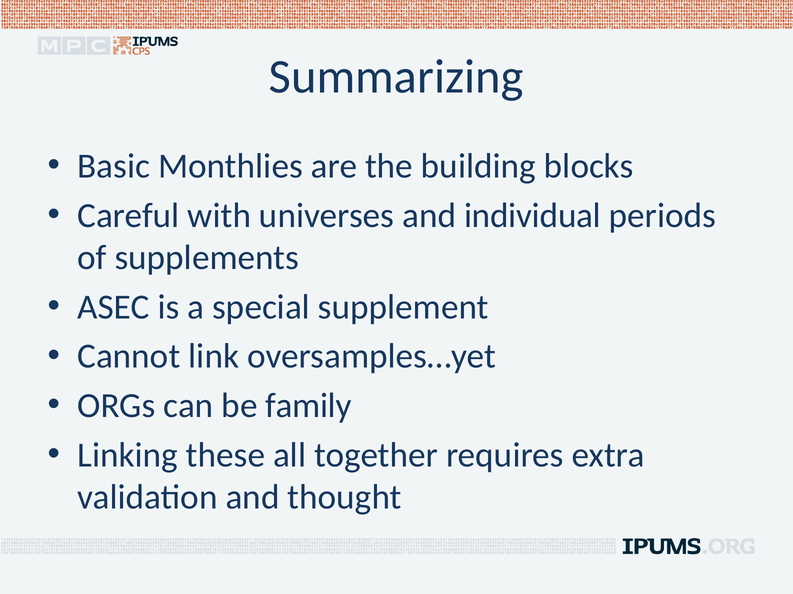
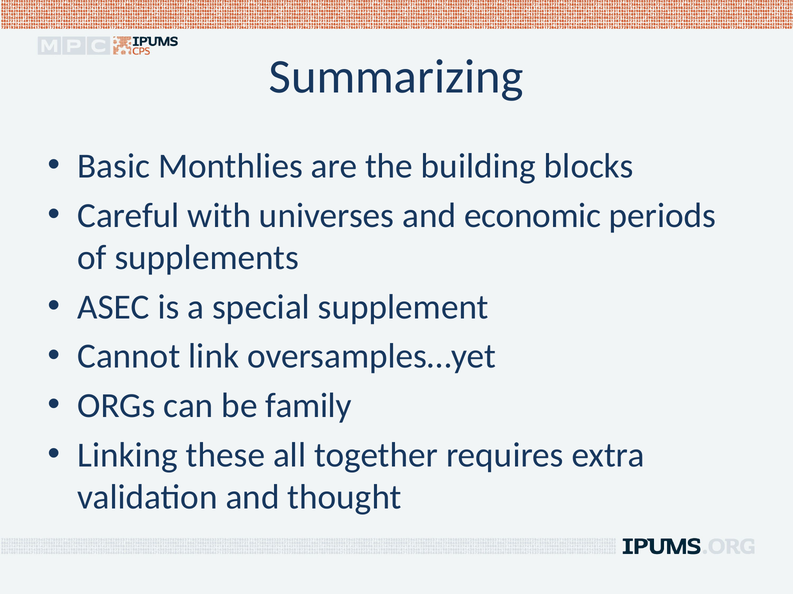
individual: individual -> economic
